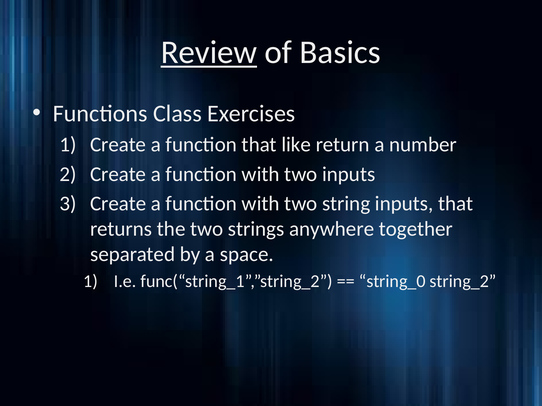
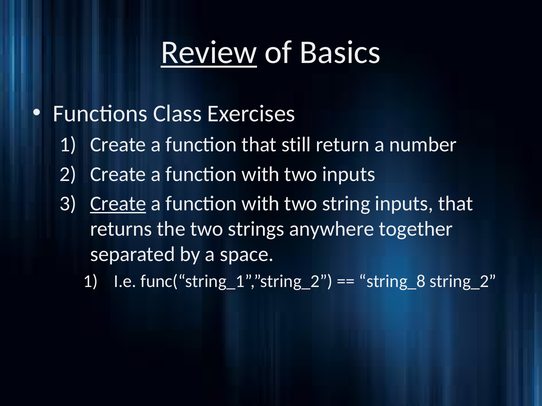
like: like -> still
Create at (118, 204) underline: none -> present
string_0: string_0 -> string_8
